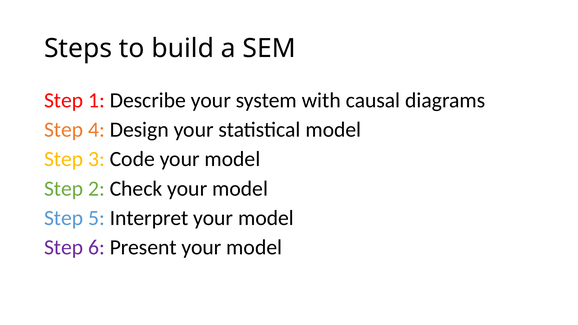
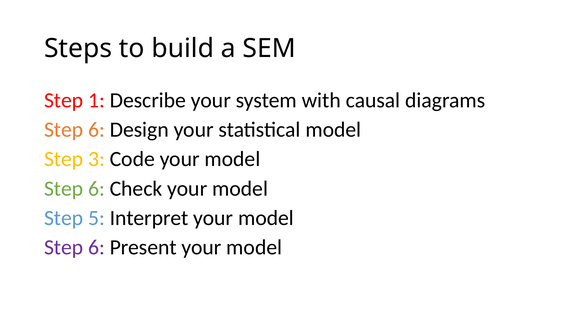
4 at (96, 130): 4 -> 6
2 at (96, 189): 2 -> 6
